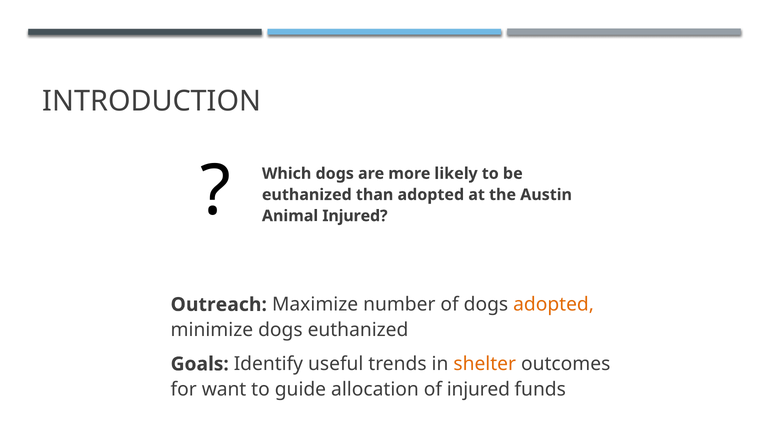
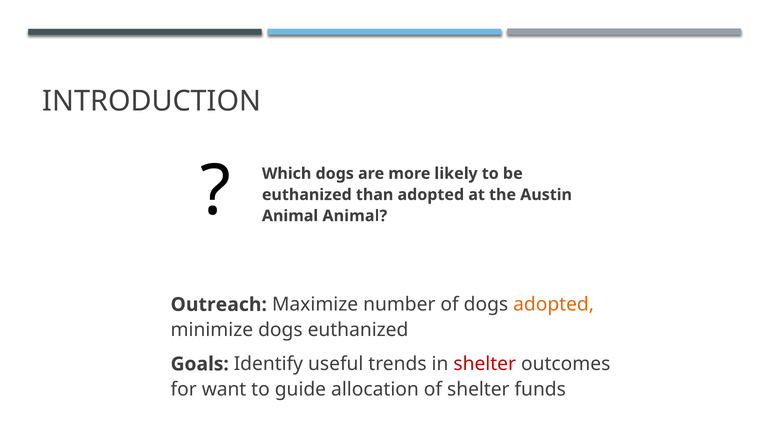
Animal Injured: Injured -> Animal
shelter at (485, 364) colour: orange -> red
of injured: injured -> shelter
